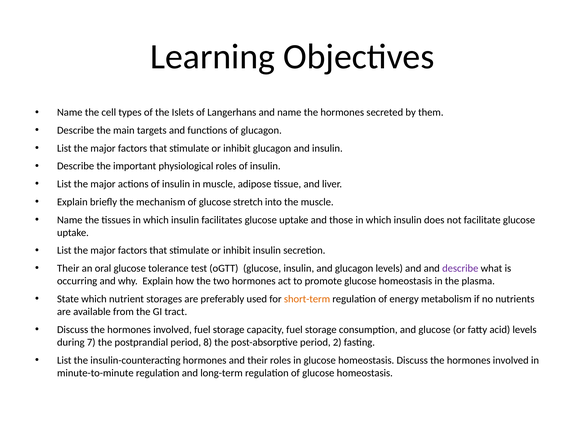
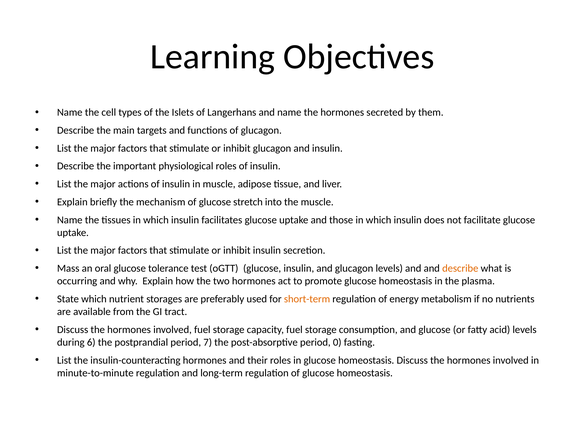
Their at (68, 268): Their -> Mass
describe at (460, 268) colour: purple -> orange
7: 7 -> 6
8: 8 -> 7
2: 2 -> 0
